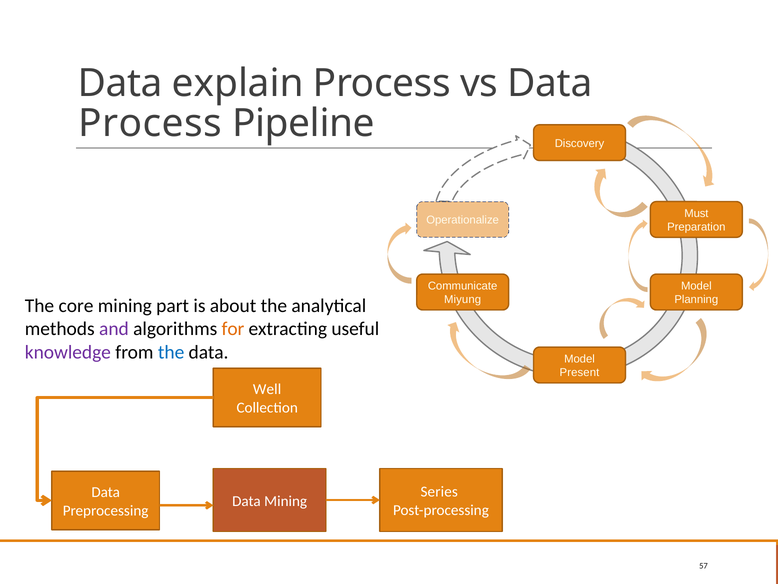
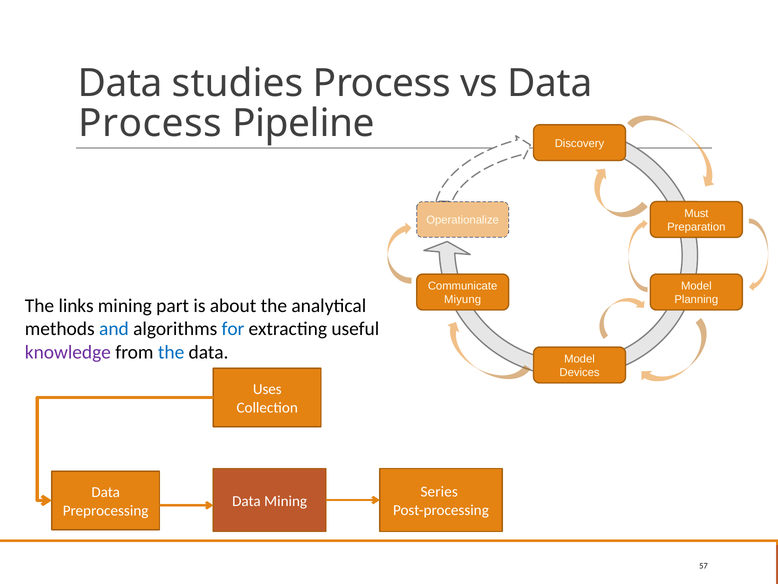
explain: explain -> studies
core: core -> links
and colour: purple -> blue
for colour: orange -> blue
Present: Present -> Devices
Well: Well -> Uses
